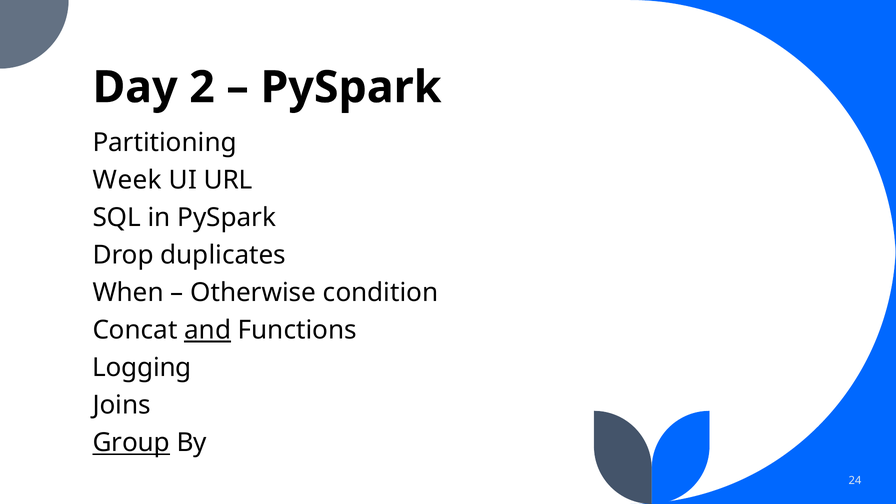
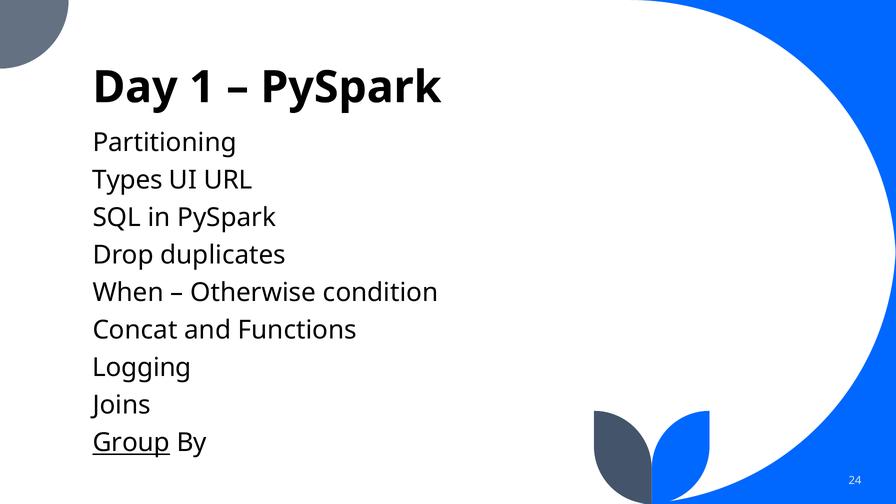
2: 2 -> 1
Week: Week -> Types
and underline: present -> none
